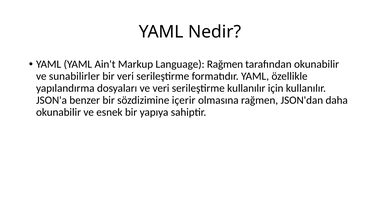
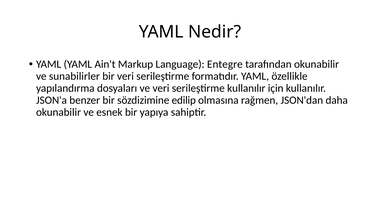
Language Rağmen: Rağmen -> Entegre
içerir: içerir -> edilip
